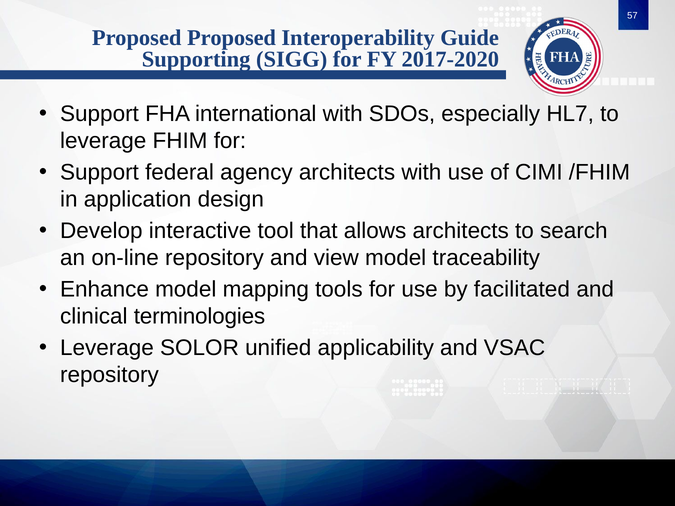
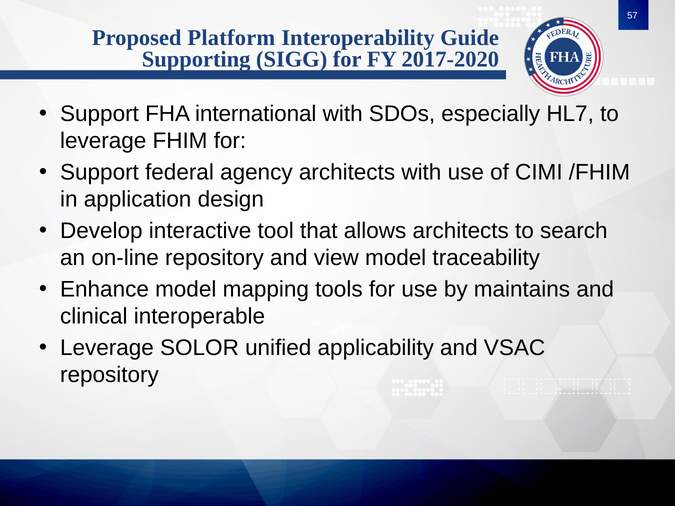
Proposed Proposed: Proposed -> Platform
facilitated: facilitated -> maintains
terminologies: terminologies -> interoperable
